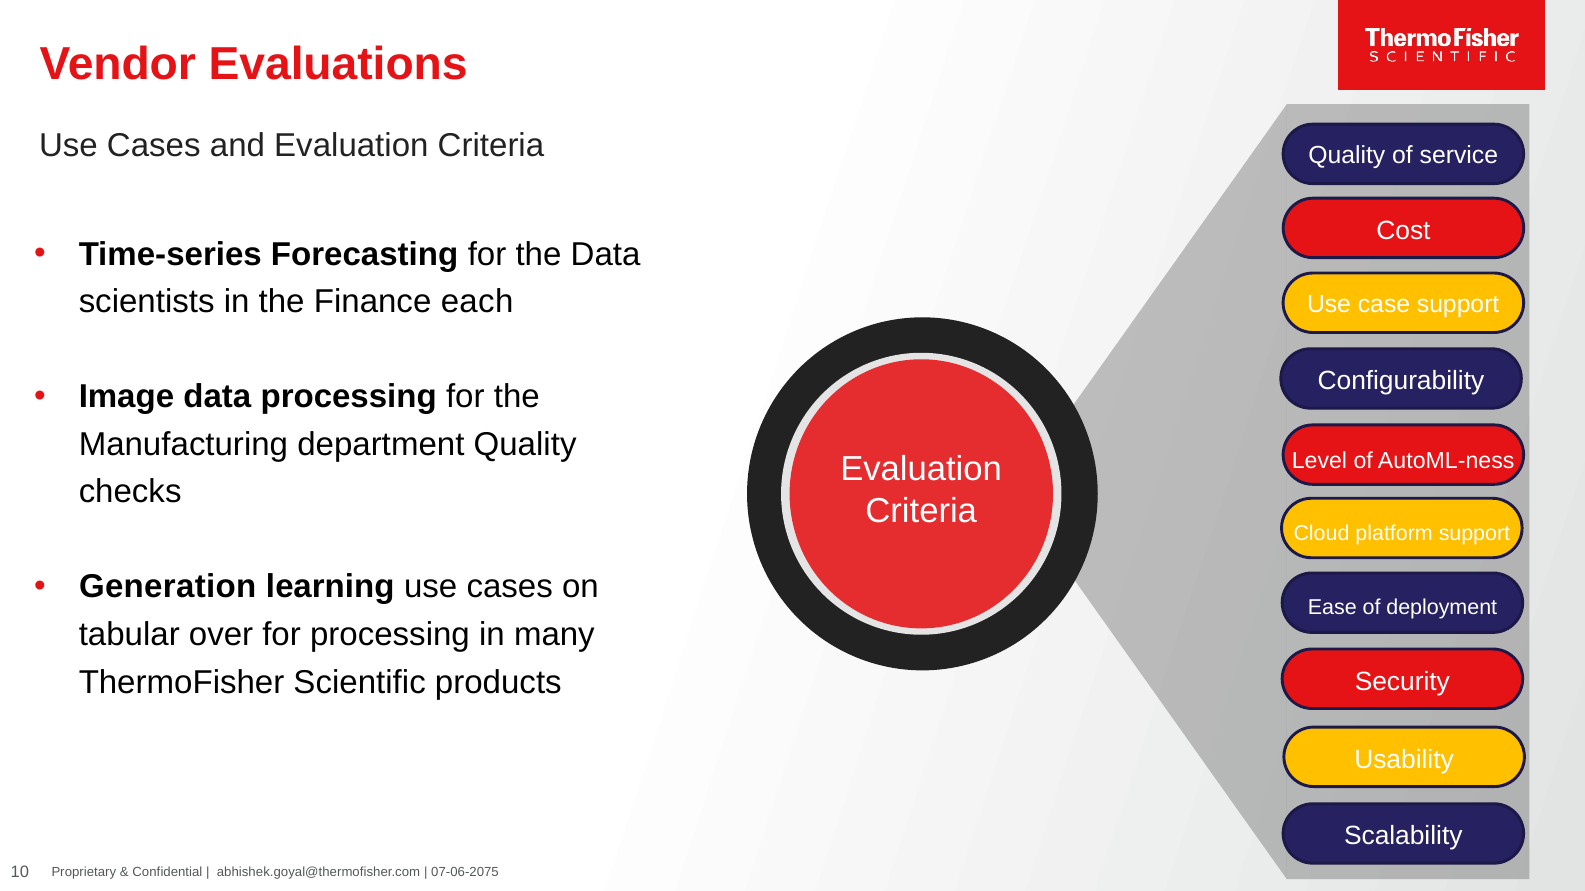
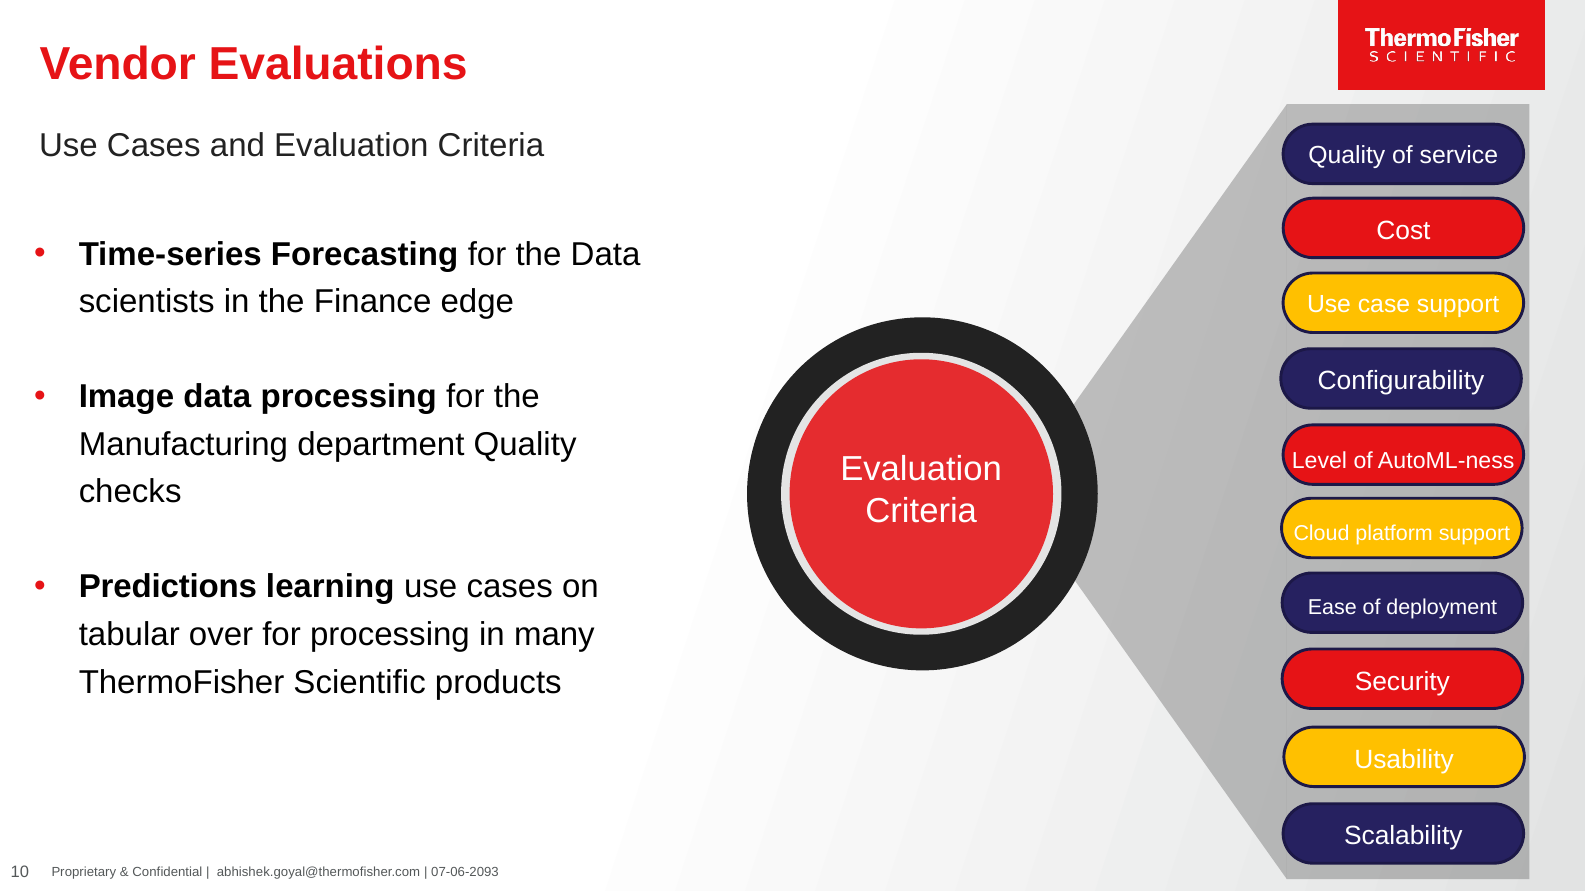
each: each -> edge
Generation: Generation -> Predictions
07-06-2075: 07-06-2075 -> 07-06-2093
